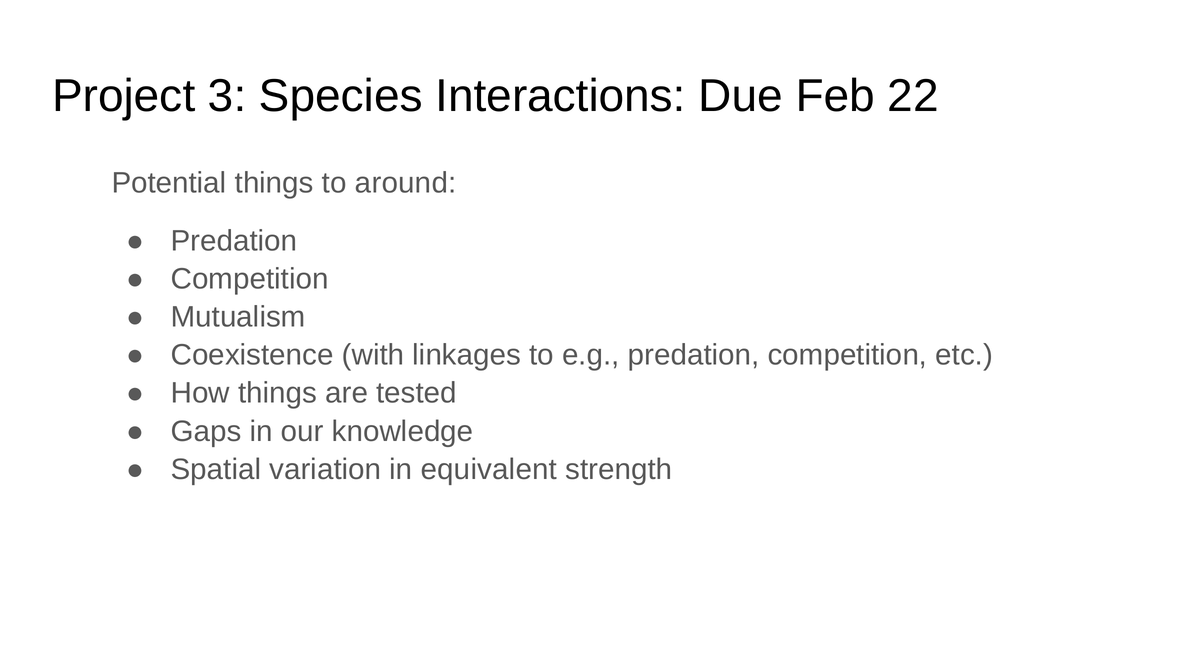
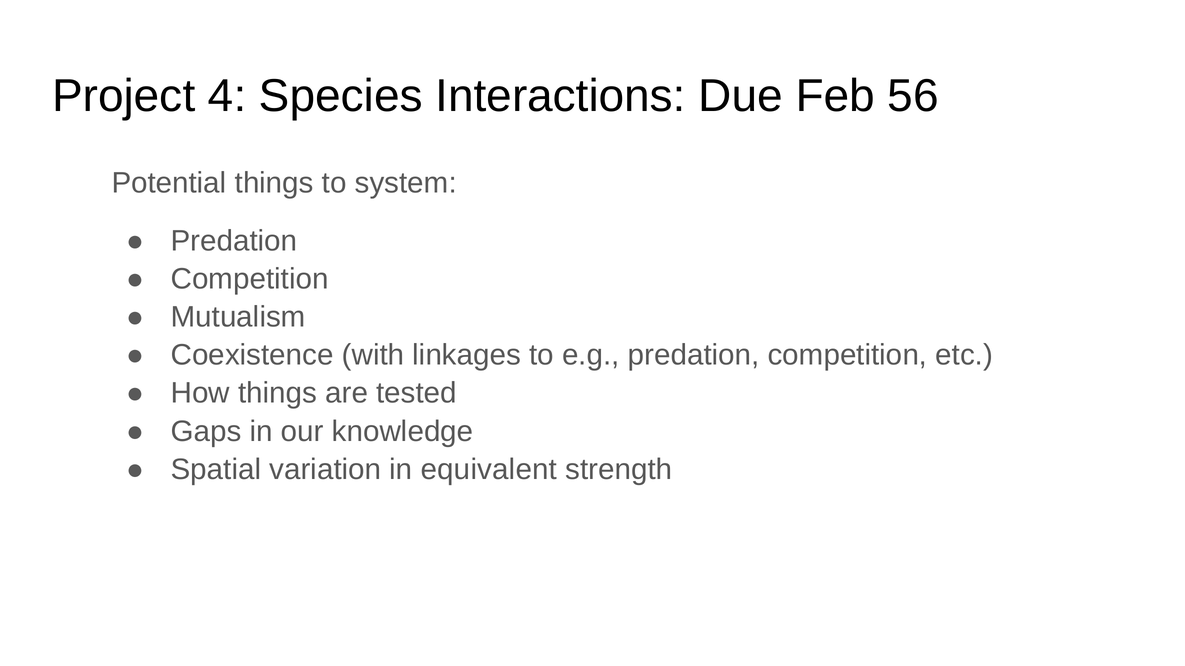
3: 3 -> 4
22: 22 -> 56
around: around -> system
